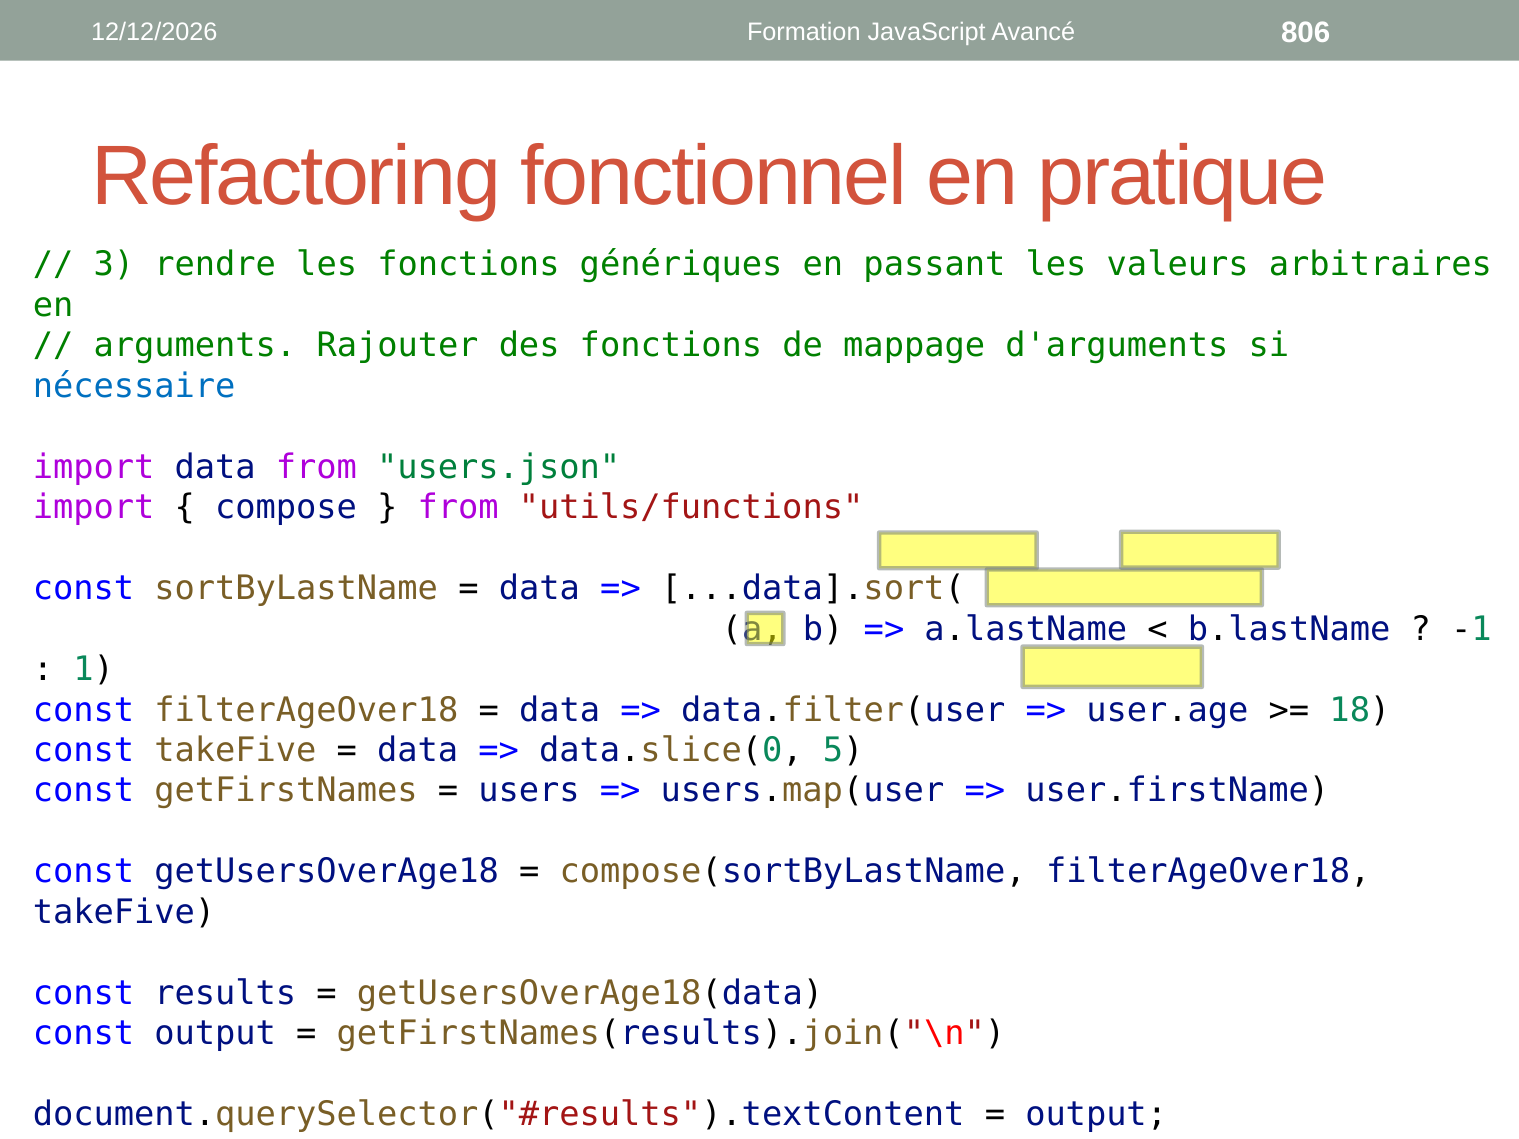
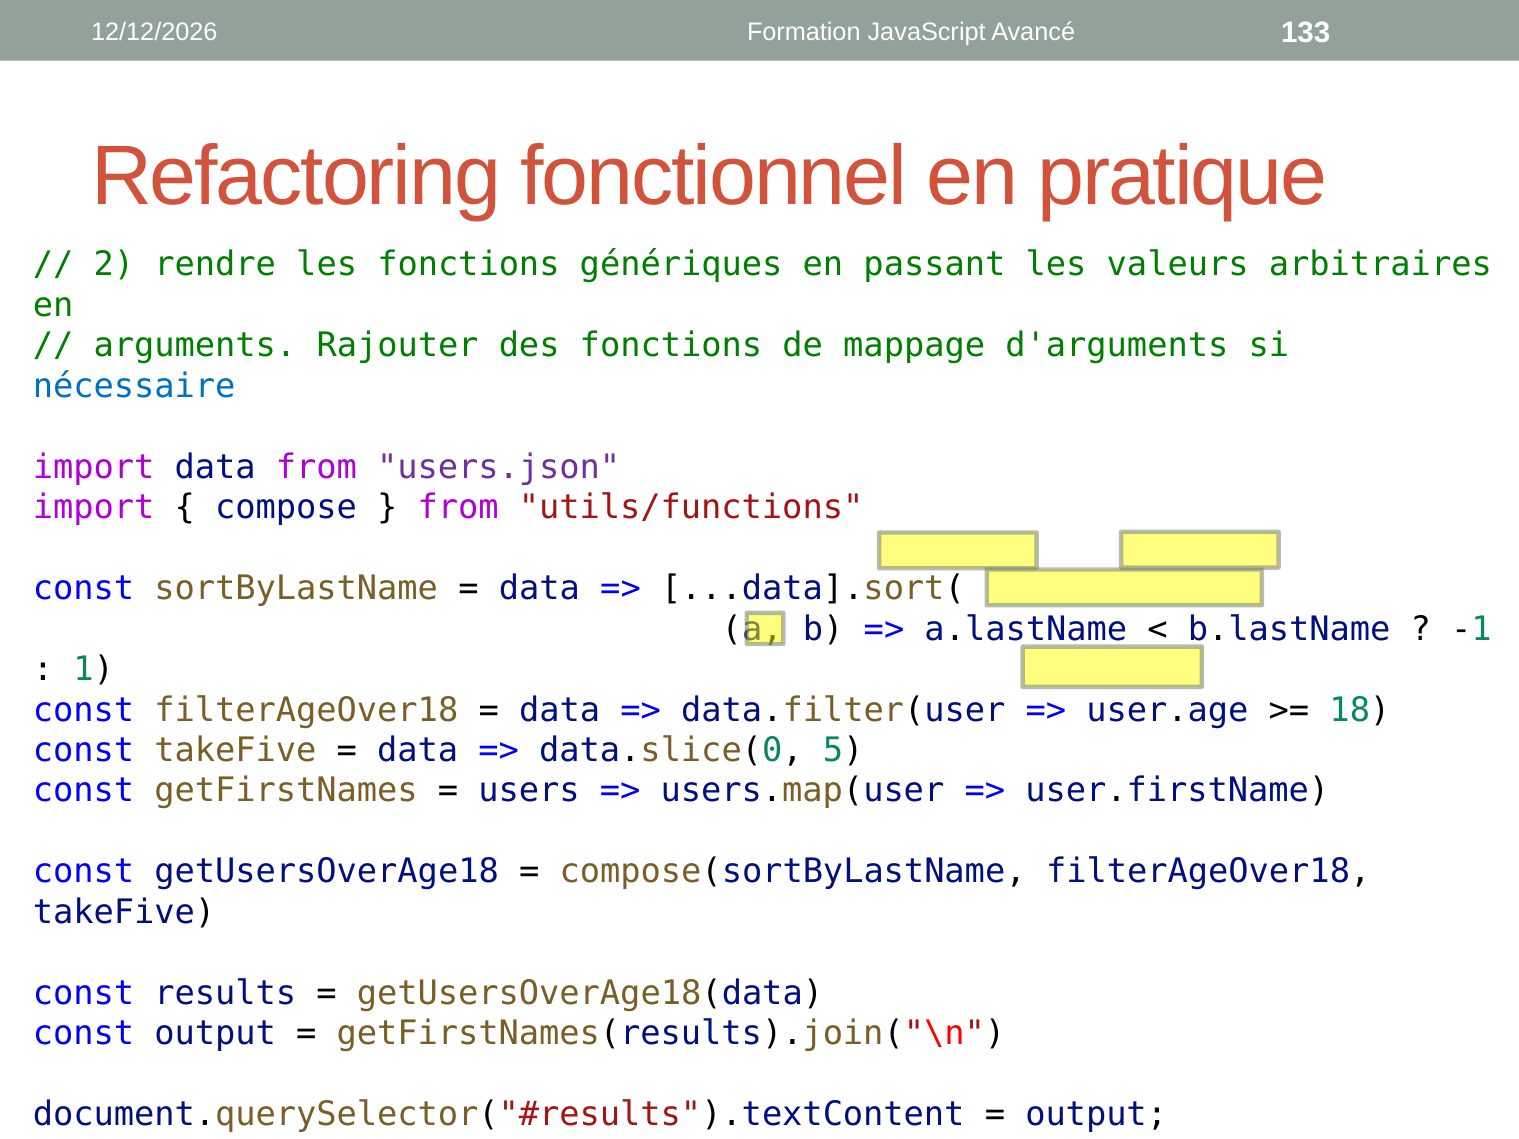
806: 806 -> 133
3: 3 -> 2
users.json colour: green -> purple
